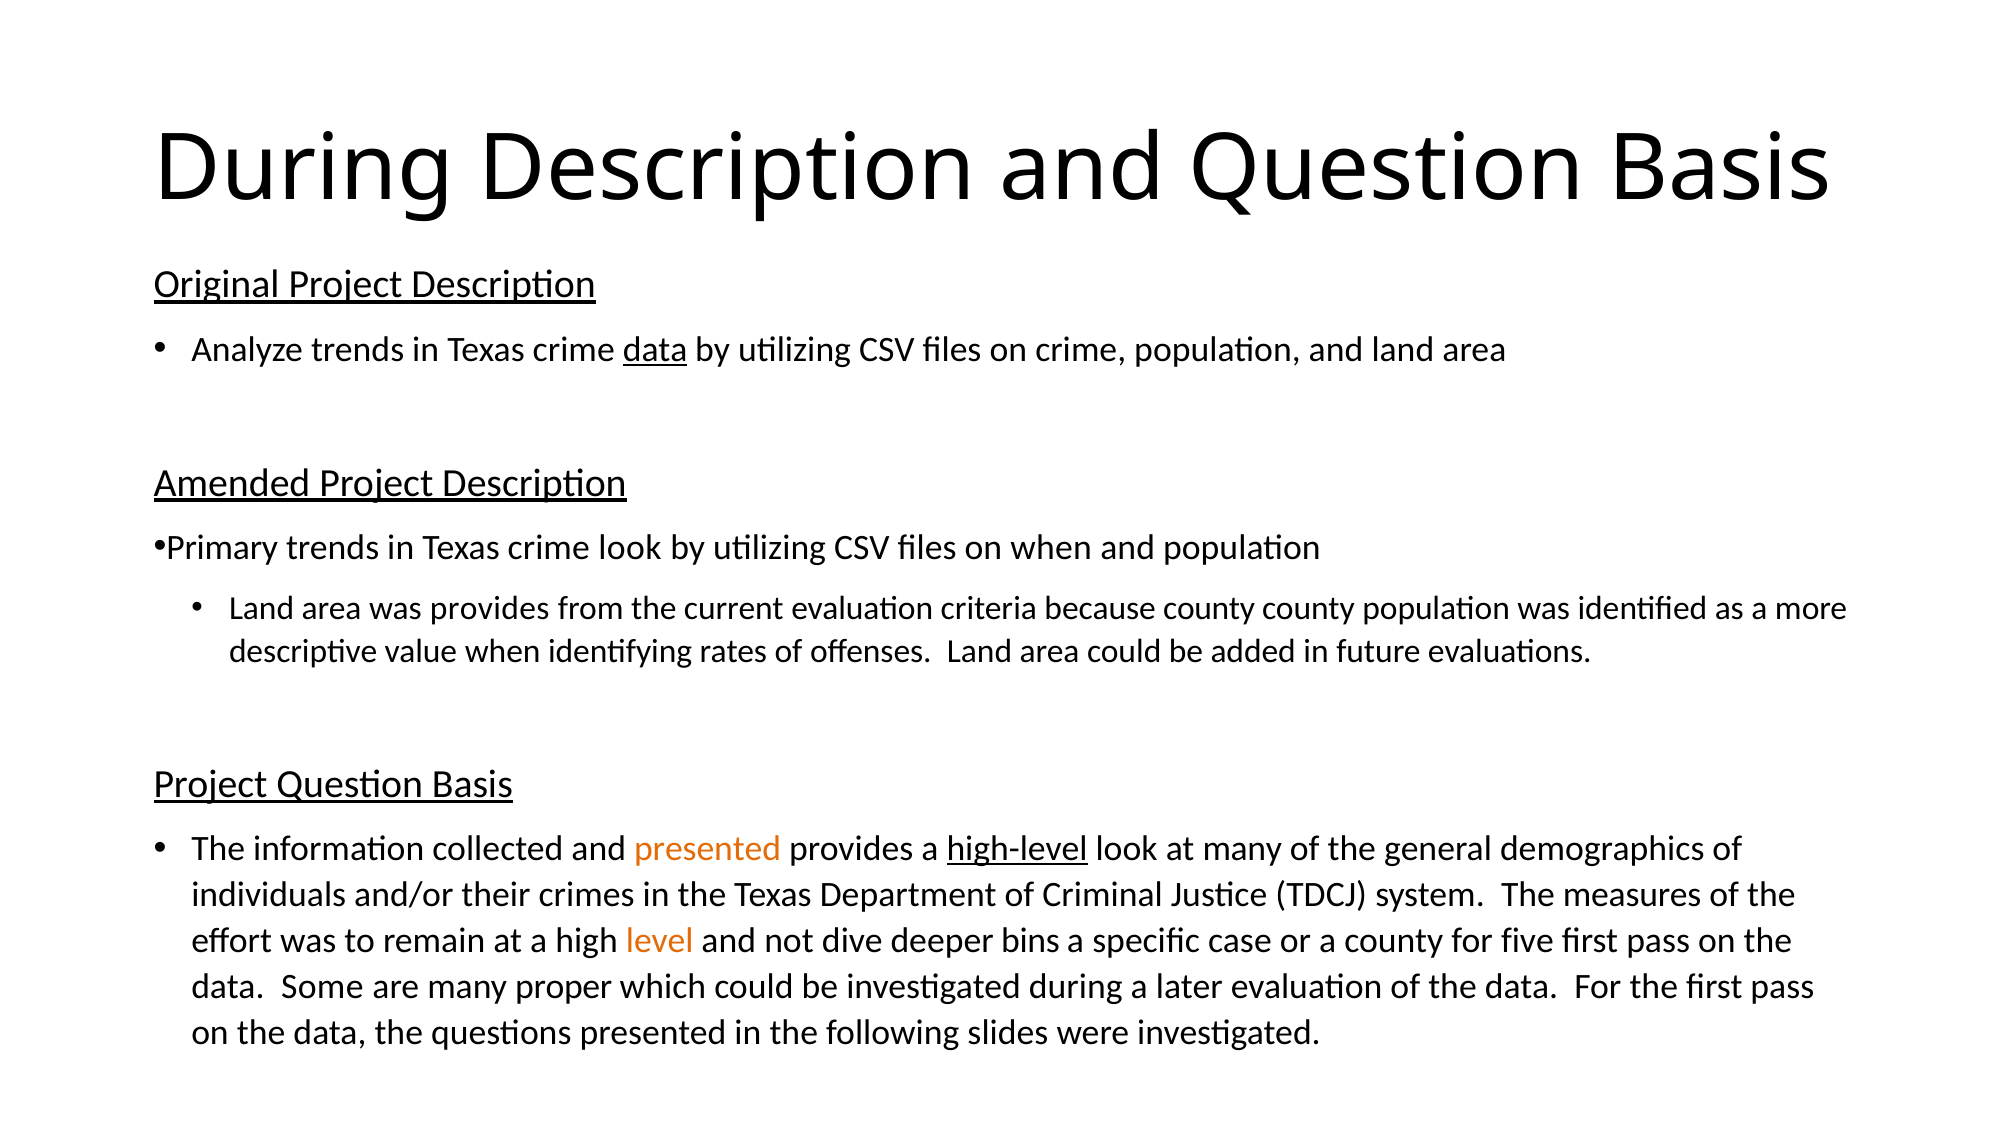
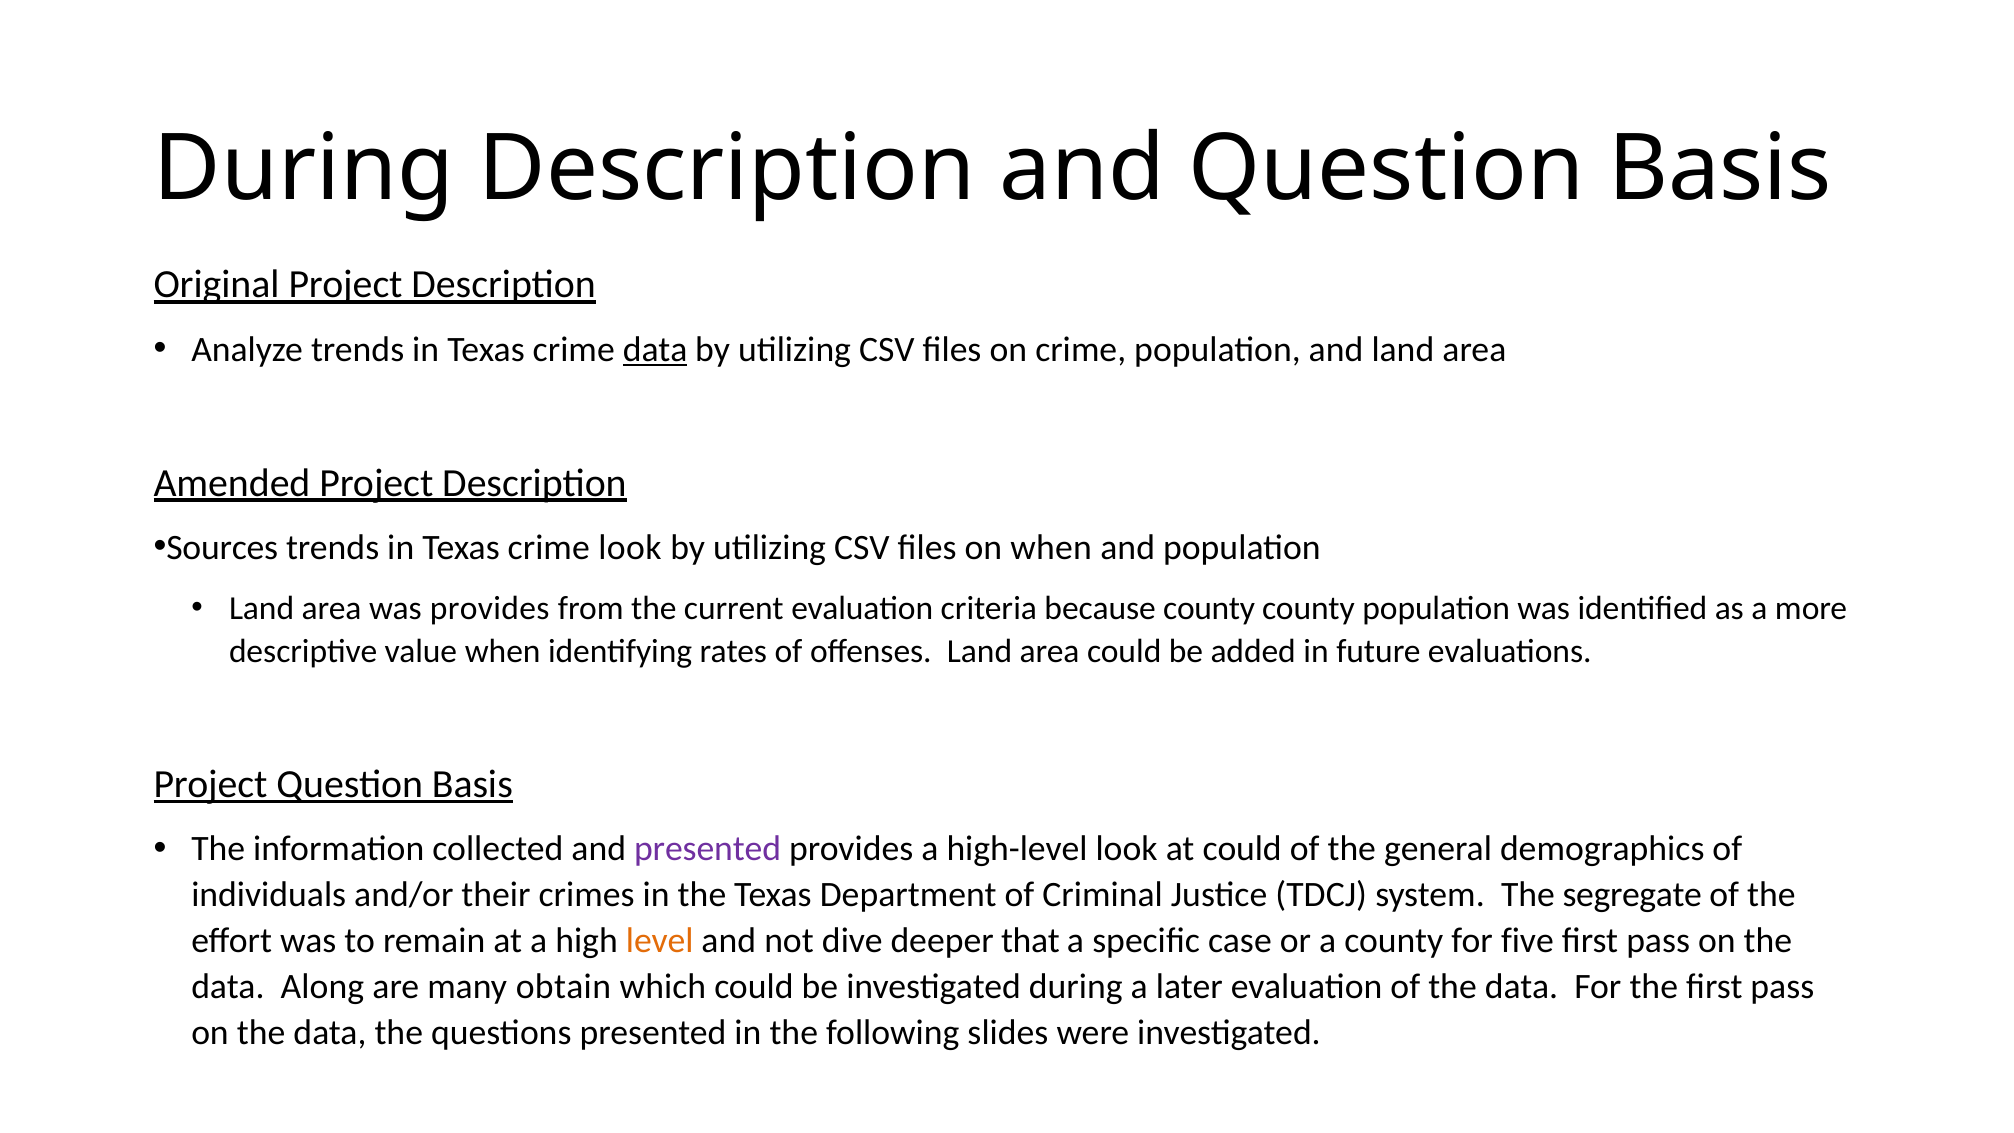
Primary: Primary -> Sources
presented at (708, 849) colour: orange -> purple
high-level underline: present -> none
at many: many -> could
measures: measures -> segregate
bins: bins -> that
Some: Some -> Along
proper: proper -> obtain
